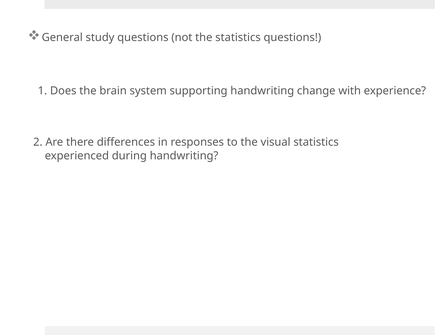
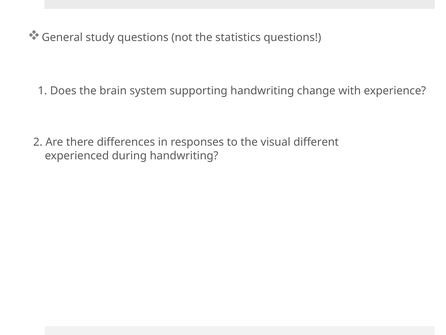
visual statistics: statistics -> different
